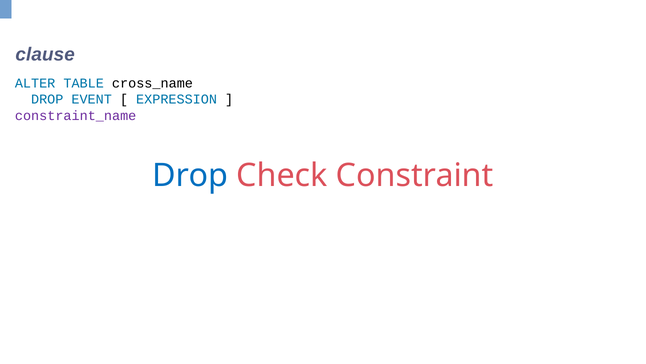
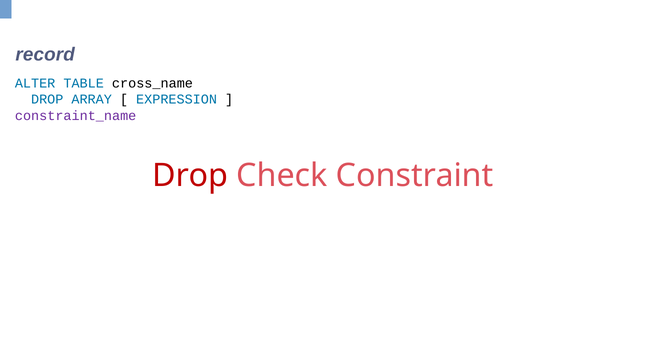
clause: clause -> record
EVENT: EVENT -> ARRAY
Drop at (190, 175) colour: blue -> red
